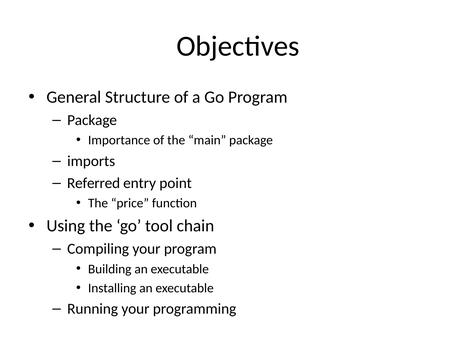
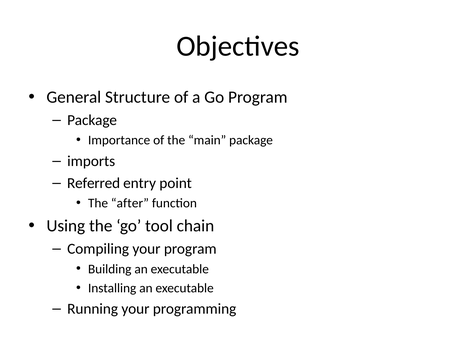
price: price -> after
